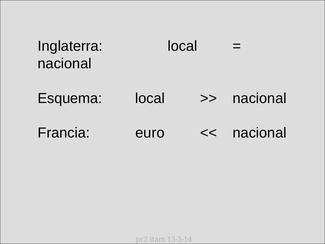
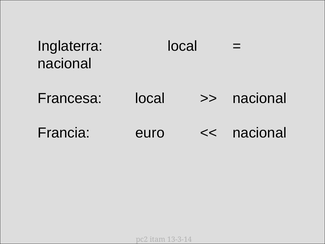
Esquema: Esquema -> Francesa
